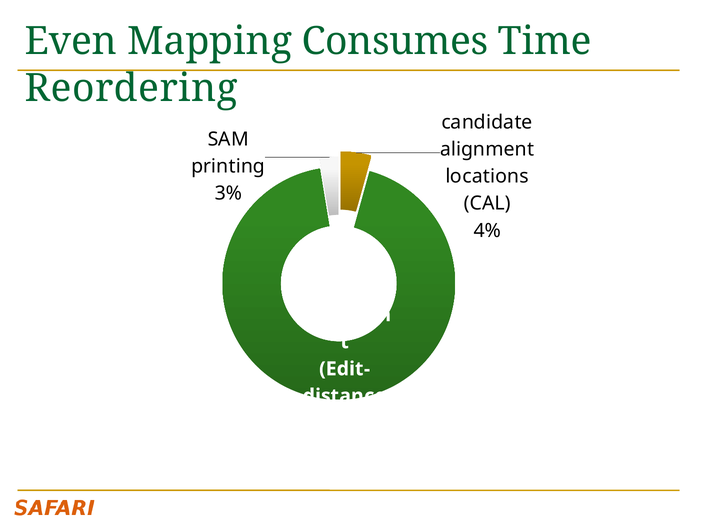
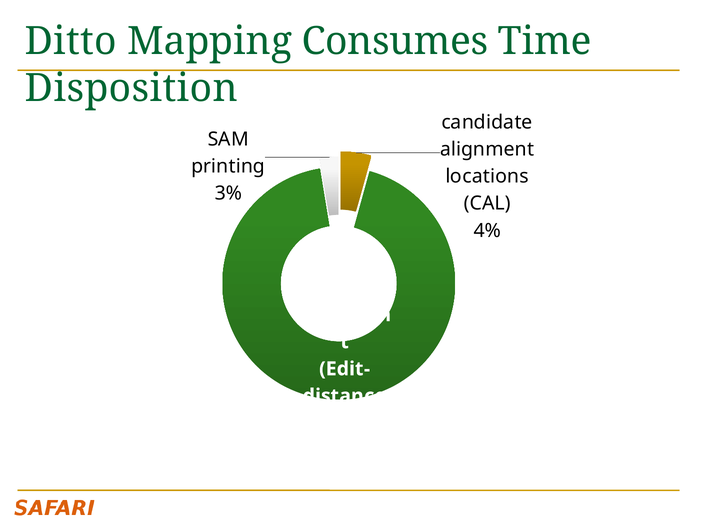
Even: Even -> Ditto
Reordering: Reordering -> Disposition
